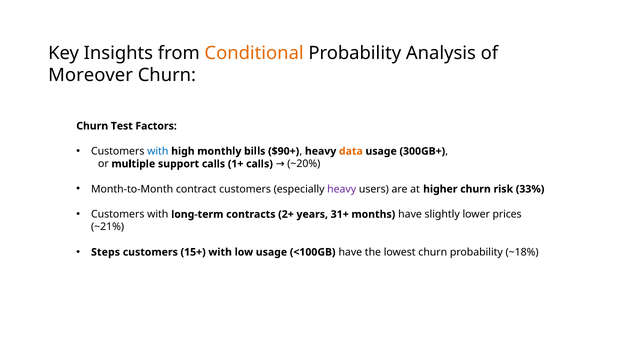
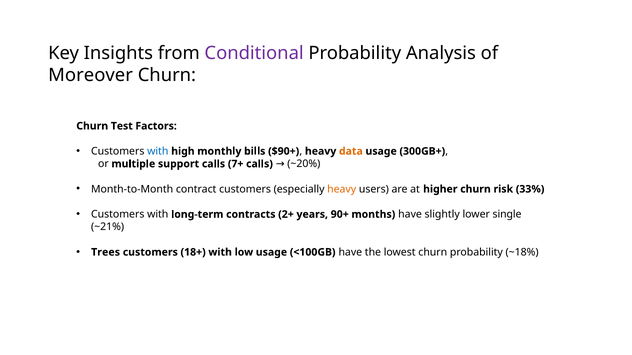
Conditional colour: orange -> purple
1+: 1+ -> 7+
heavy at (342, 189) colour: purple -> orange
31+: 31+ -> 90+
prices: prices -> single
Steps: Steps -> Trees
15+: 15+ -> 18+
